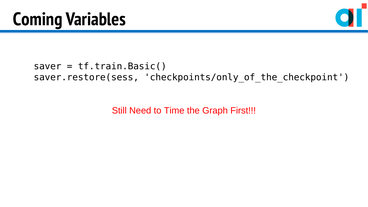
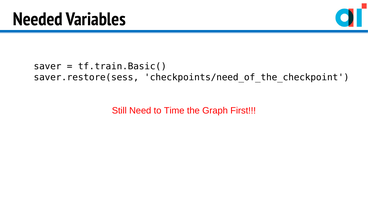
Coming: Coming -> Needed
checkpoints/only_of_the_checkpoint: checkpoints/only_of_the_checkpoint -> checkpoints/need_of_the_checkpoint
